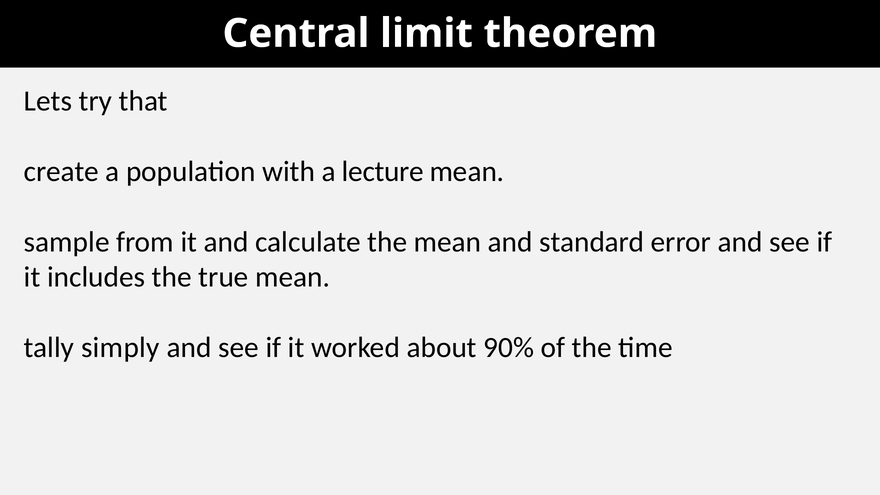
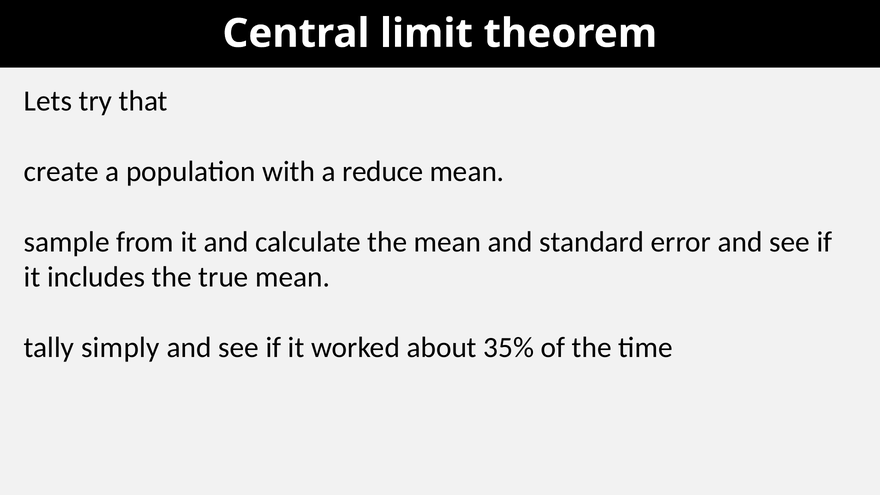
lecture: lecture -> reduce
90%: 90% -> 35%
